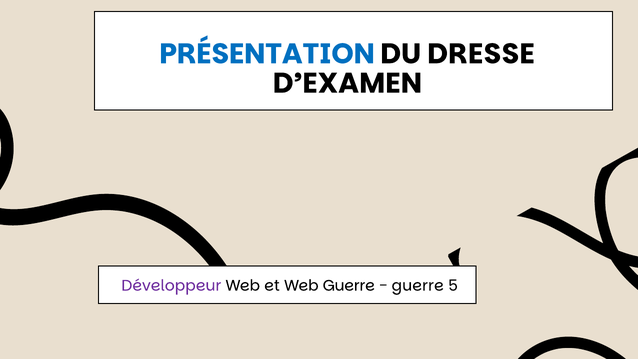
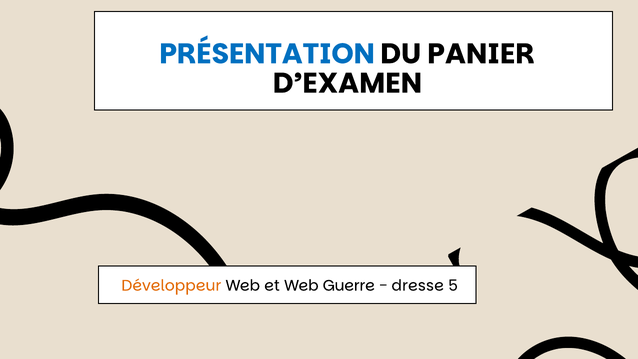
DRESSE: DRESSE -> PANIER
Développeur colour: purple -> orange
guerre at (418, 285): guerre -> dresse
